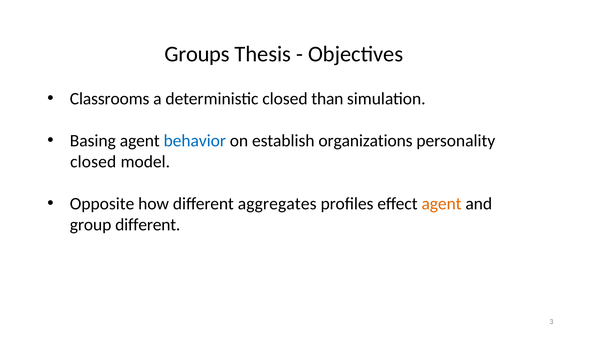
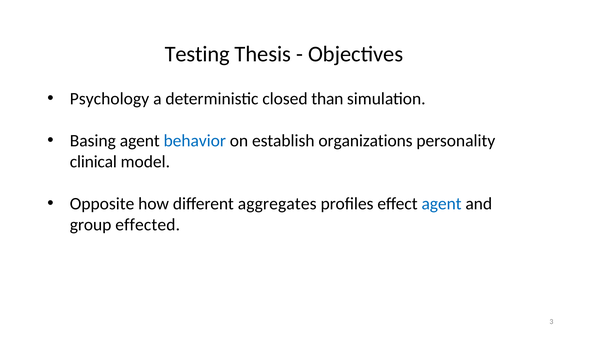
Groups: Groups -> Testing
Classrooms: Classrooms -> Psychology
closed at (93, 162): closed -> clinical
agent at (442, 204) colour: orange -> blue
group different: different -> effected
